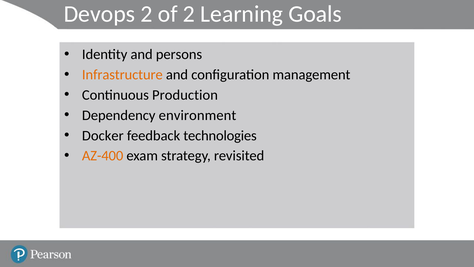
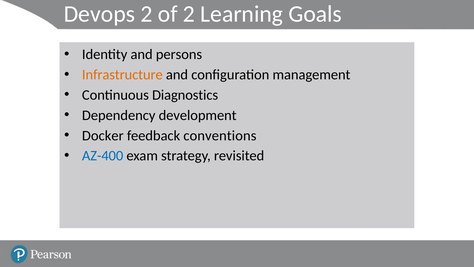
Production: Production -> Diagnostics
environment: environment -> development
technologies: technologies -> conventions
AZ-400 colour: orange -> blue
